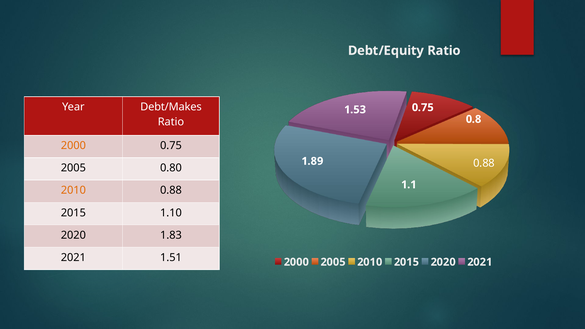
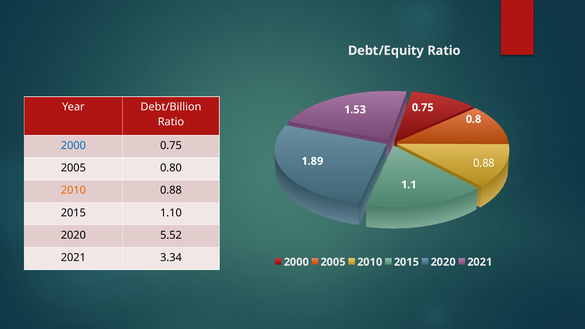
Debt/Makes: Debt/Makes -> Debt/Billion
2000 at (73, 146) colour: orange -> blue
1.83: 1.83 -> 5.52
1.51: 1.51 -> 3.34
